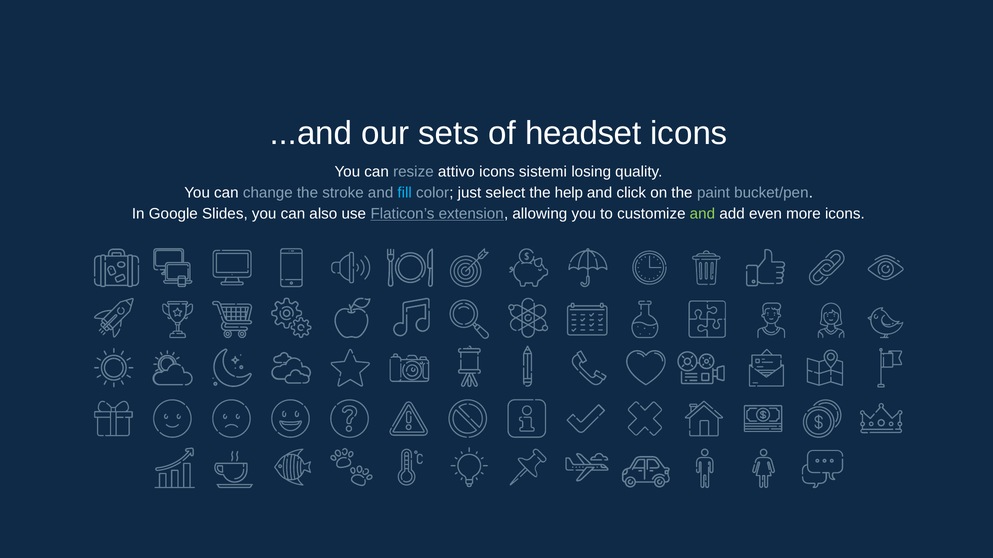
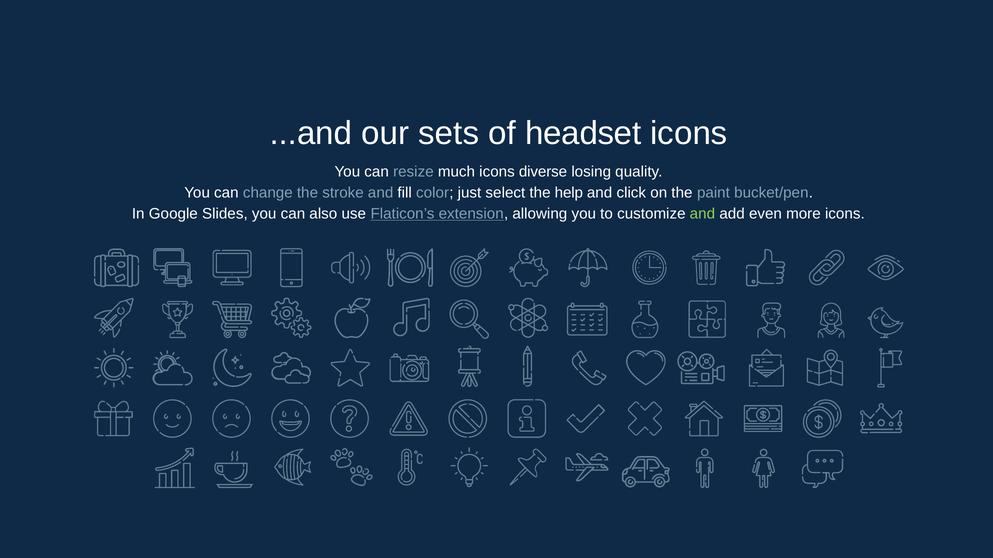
attivo: attivo -> much
sistemi: sistemi -> diverse
fill colour: light blue -> white
